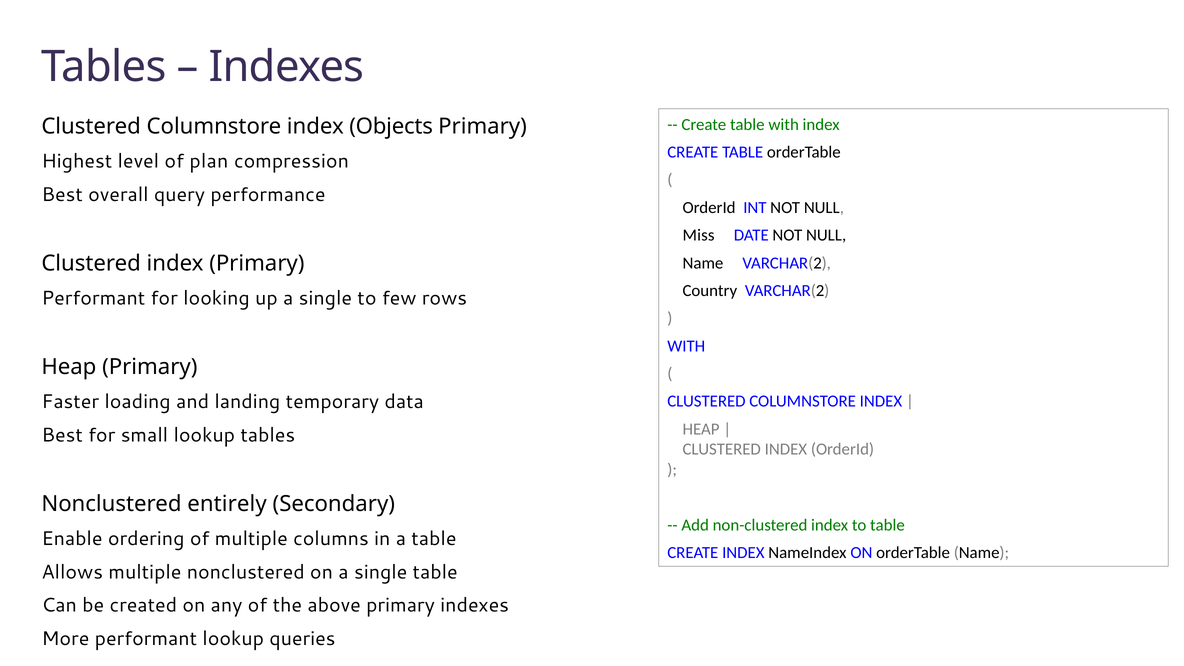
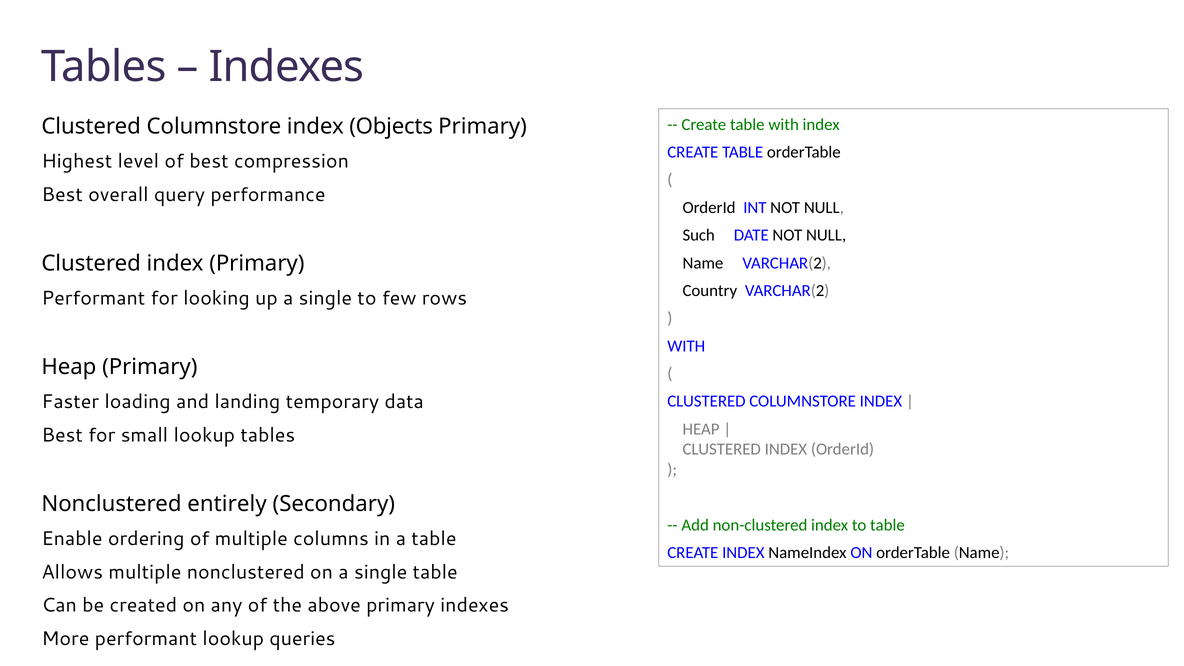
of plan: plan -> best
Miss: Miss -> Such
